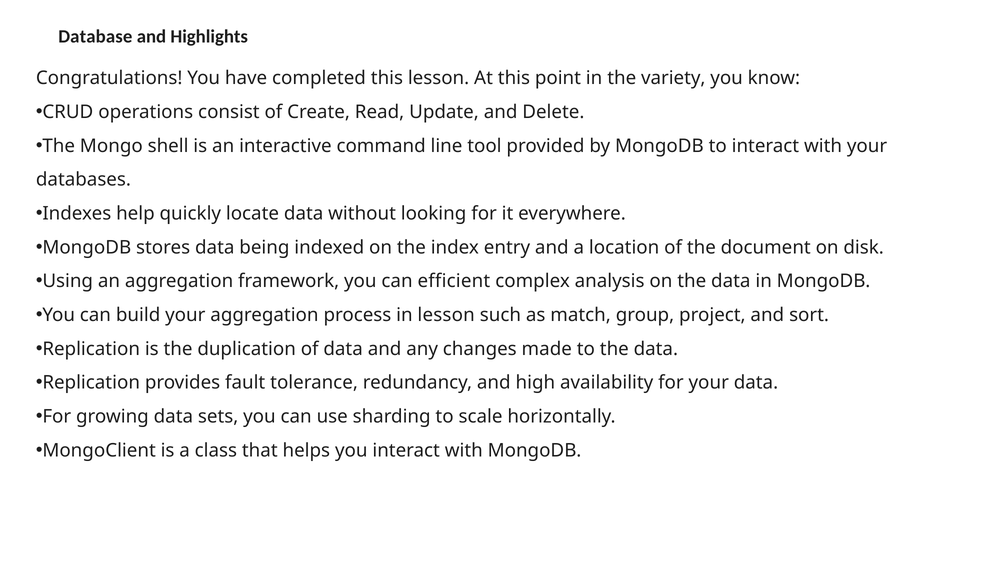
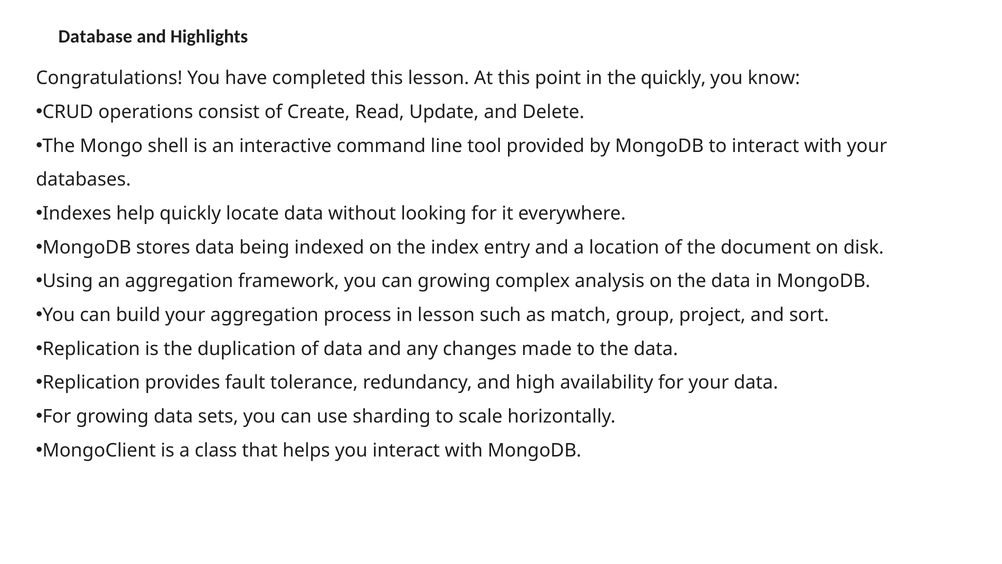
the variety: variety -> quickly
can efficient: efficient -> growing
